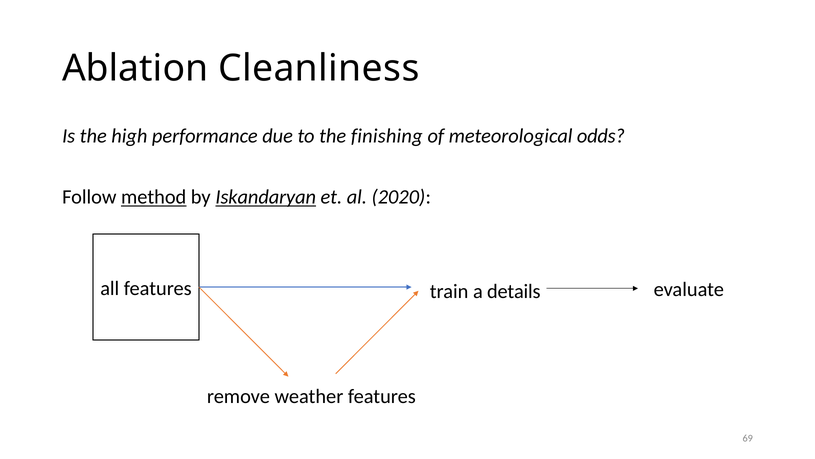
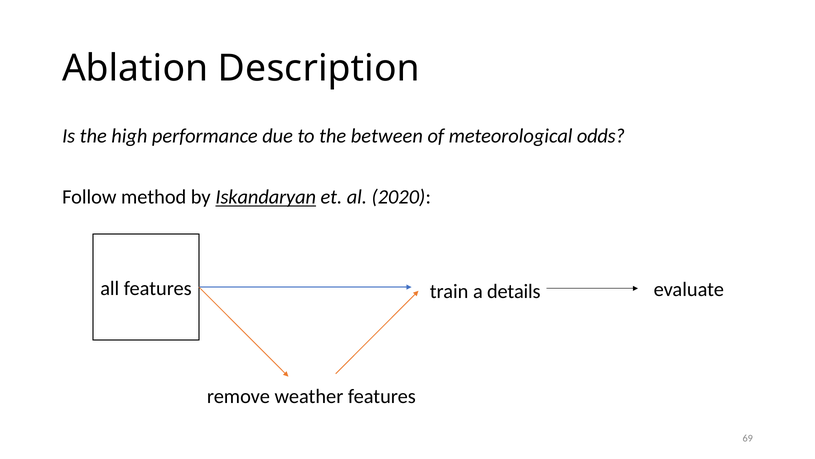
Cleanliness: Cleanliness -> Description
finishing: finishing -> between
method underline: present -> none
